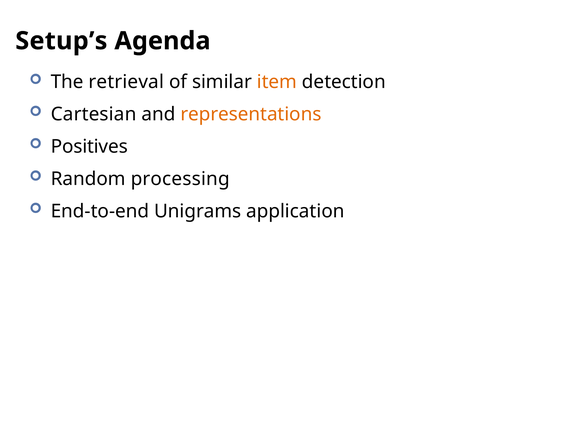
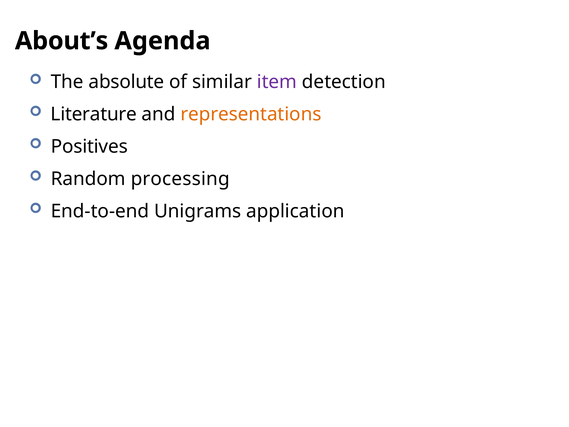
Setup’s: Setup’s -> About’s
retrieval: retrieval -> absolute
item colour: orange -> purple
Cartesian: Cartesian -> Literature
